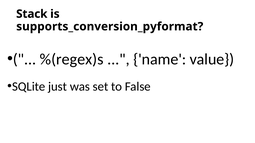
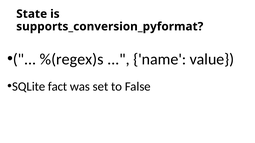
Stack: Stack -> State
just: just -> fact
